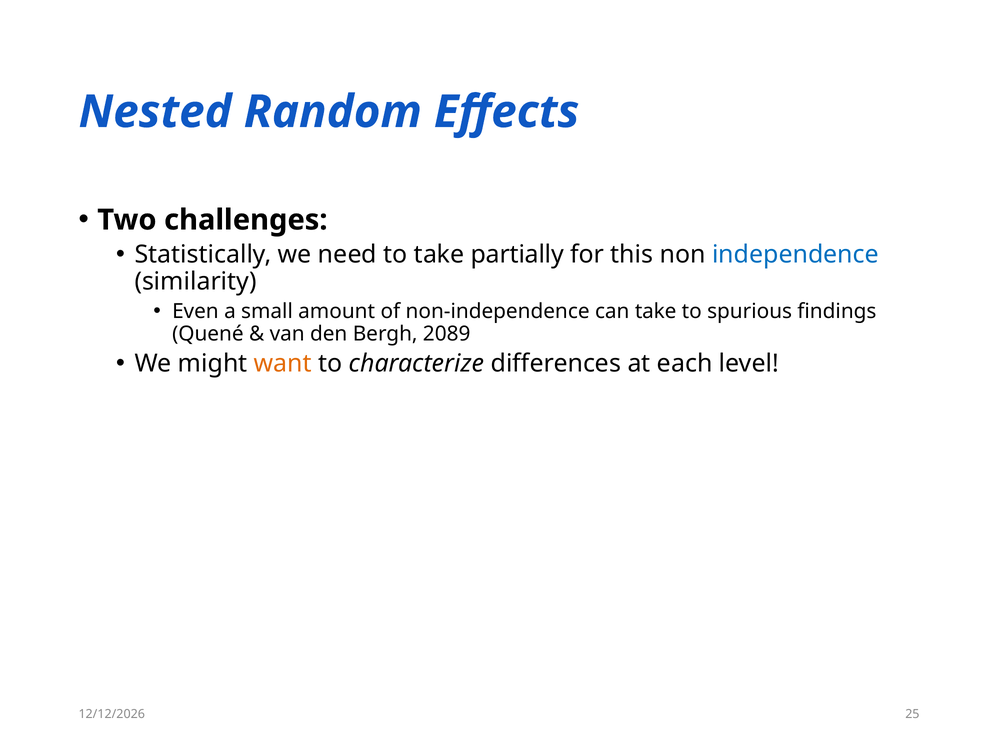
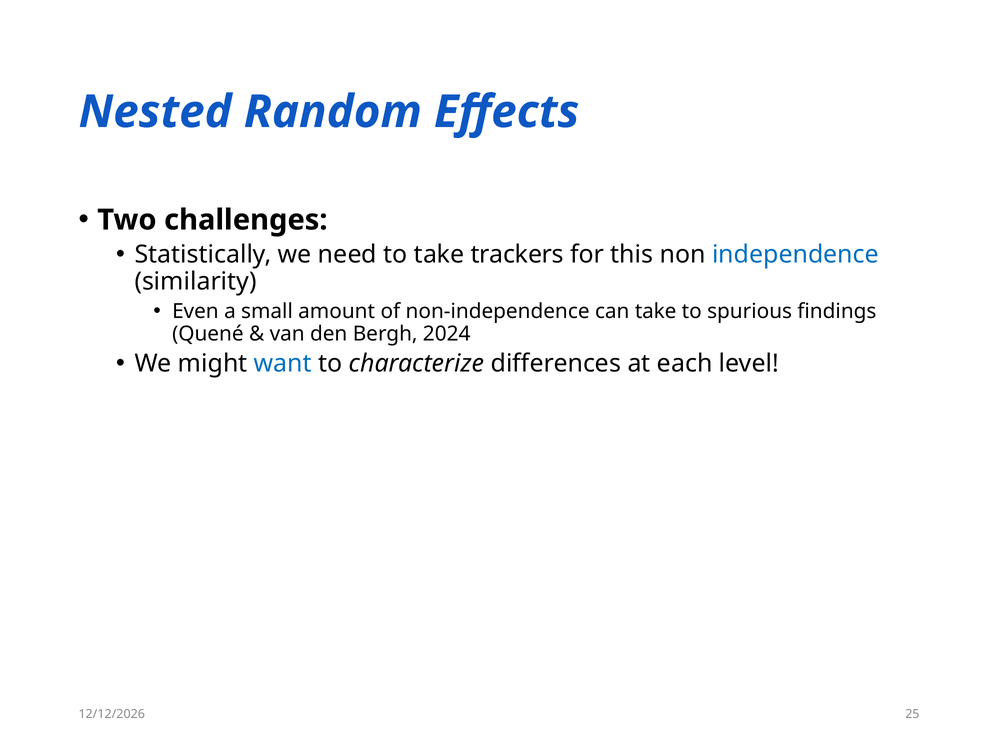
partially: partially -> trackers
2089: 2089 -> 2024
want colour: orange -> blue
